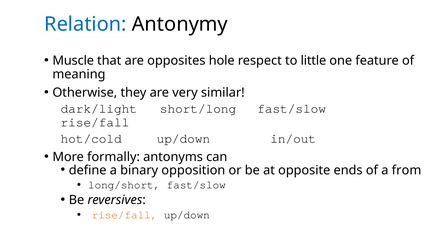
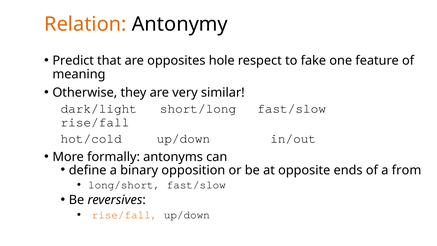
Relation colour: blue -> orange
Muscle: Muscle -> Predict
little: little -> fake
